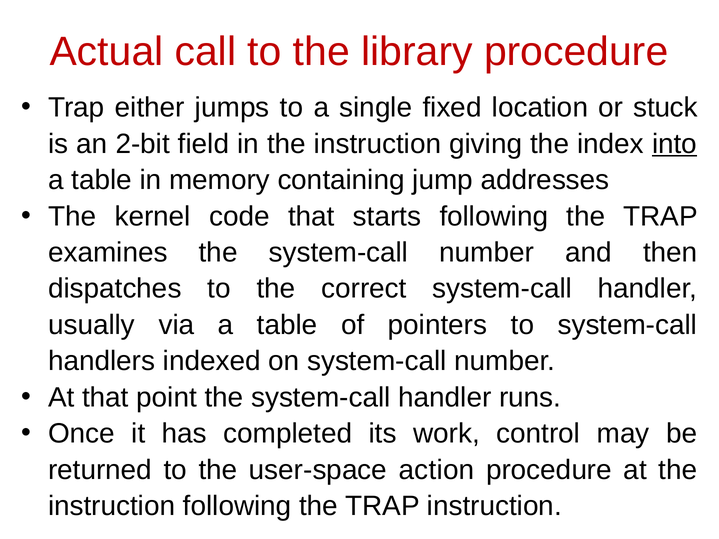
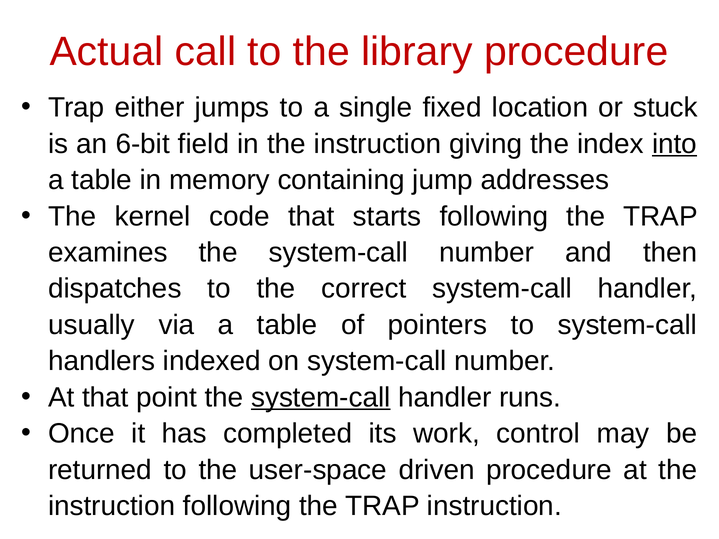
2-bit: 2-bit -> 6-bit
system-call at (321, 398) underline: none -> present
action: action -> driven
